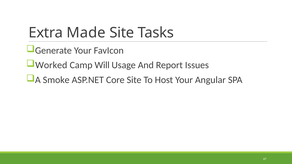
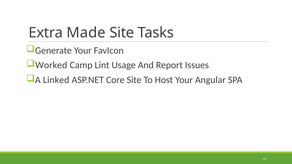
Will: Will -> Lint
Smoke: Smoke -> Linked
